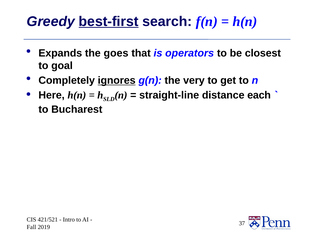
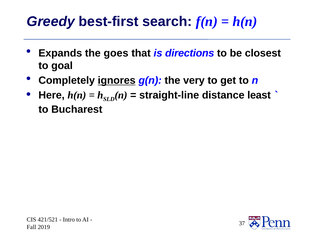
best-first underline: present -> none
operators: operators -> directions
each: each -> least
